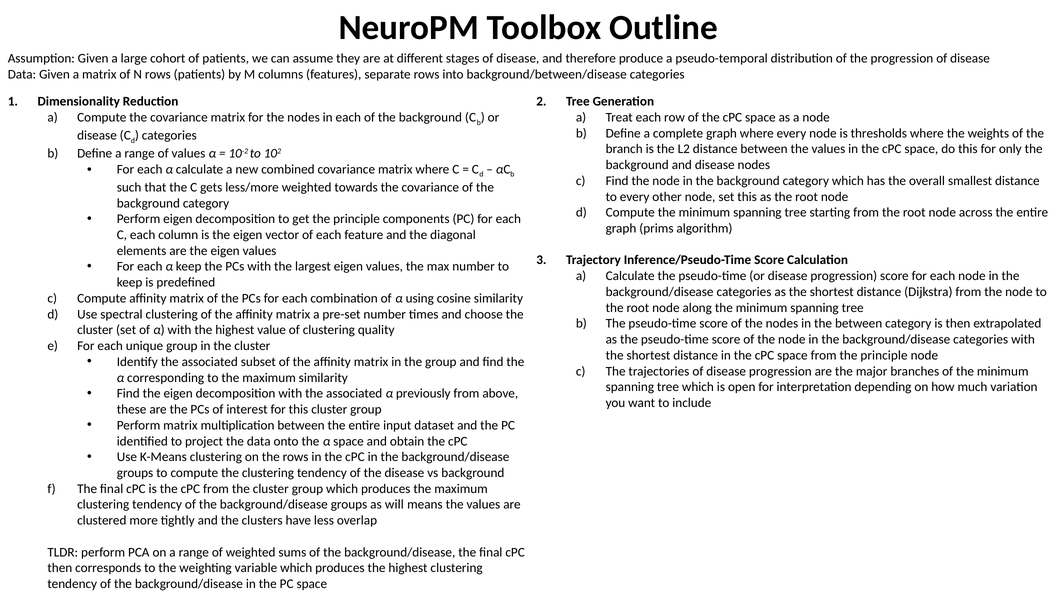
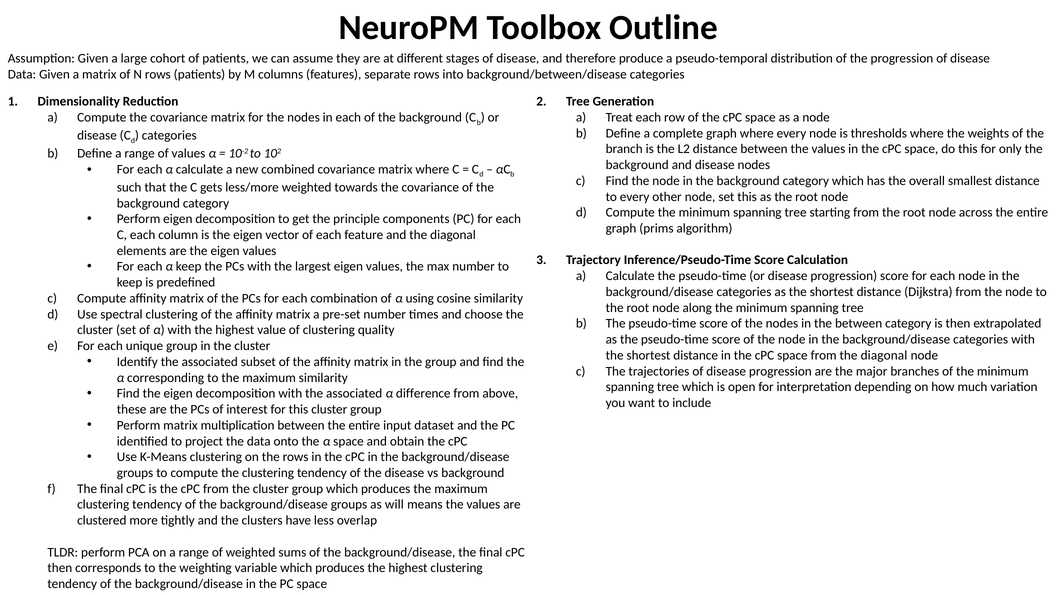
from the principle: principle -> diagonal
previously: previously -> difference
